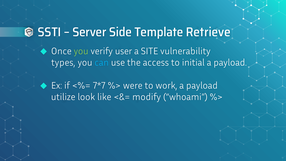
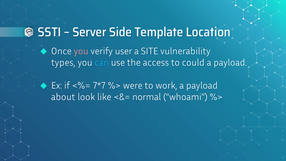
Retrieve: Retrieve -> Location
you at (81, 51) colour: light green -> pink
initial: initial -> could
utilize: utilize -> about
modify: modify -> normal
